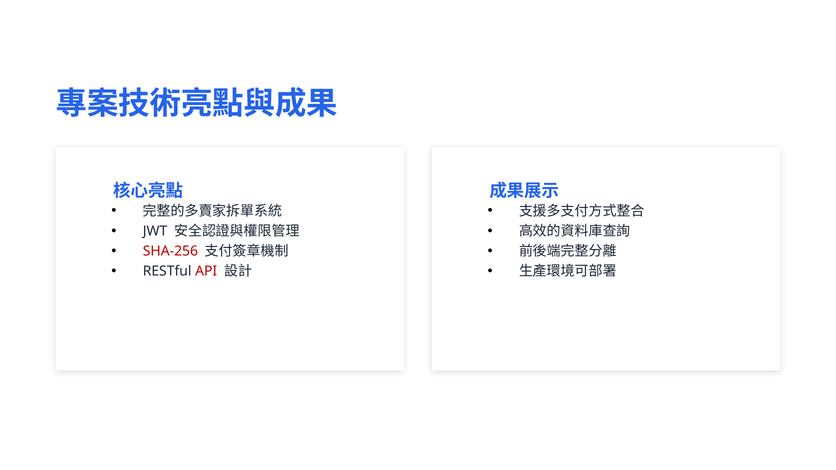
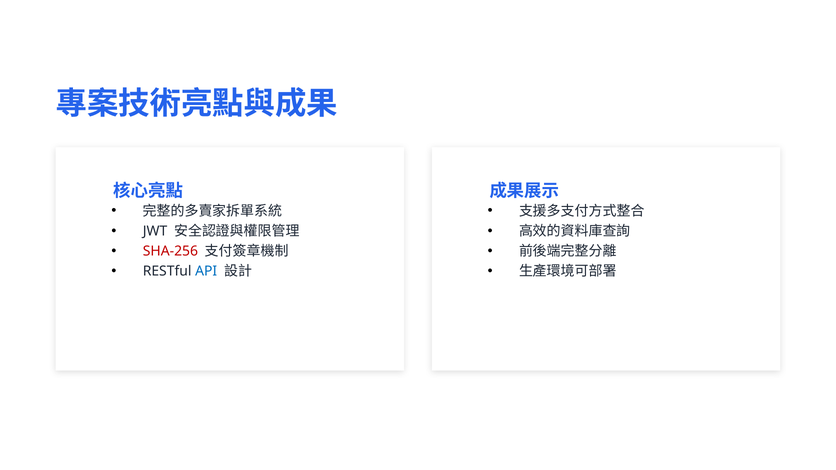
API colour: red -> blue
